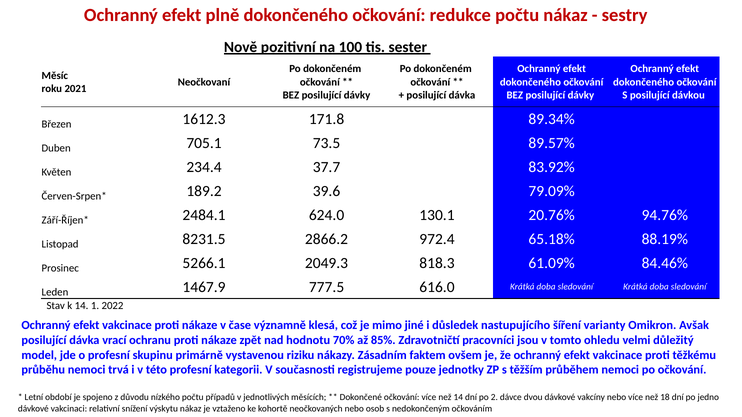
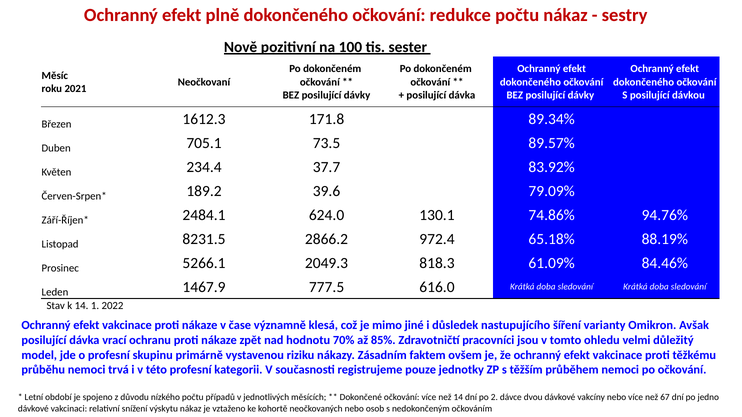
20.76%: 20.76% -> 74.86%
18: 18 -> 67
